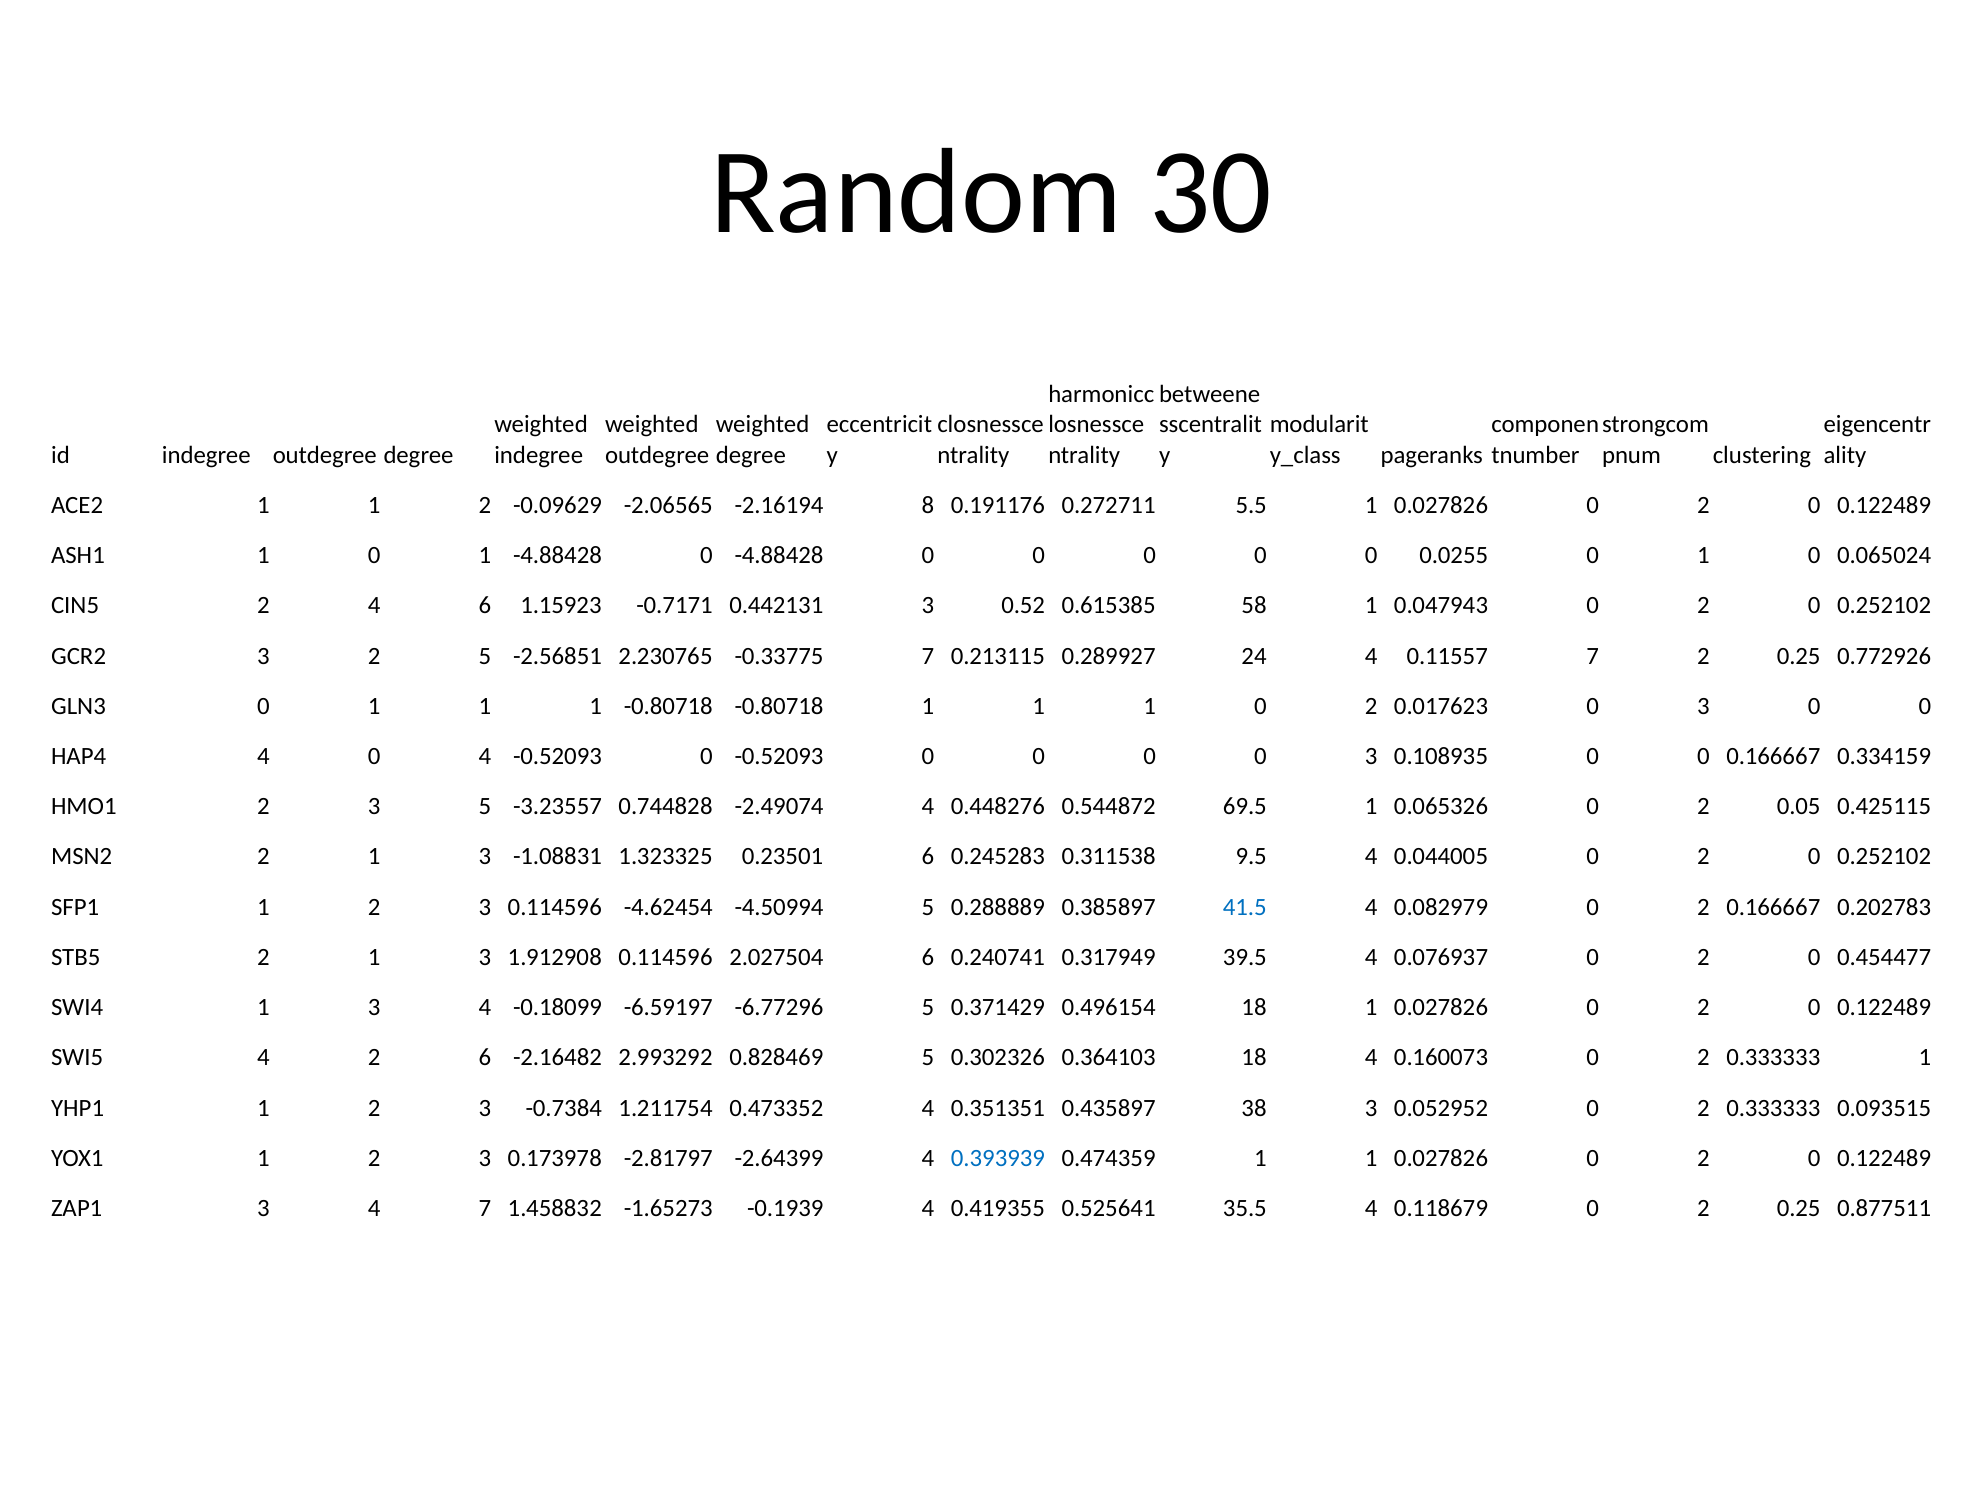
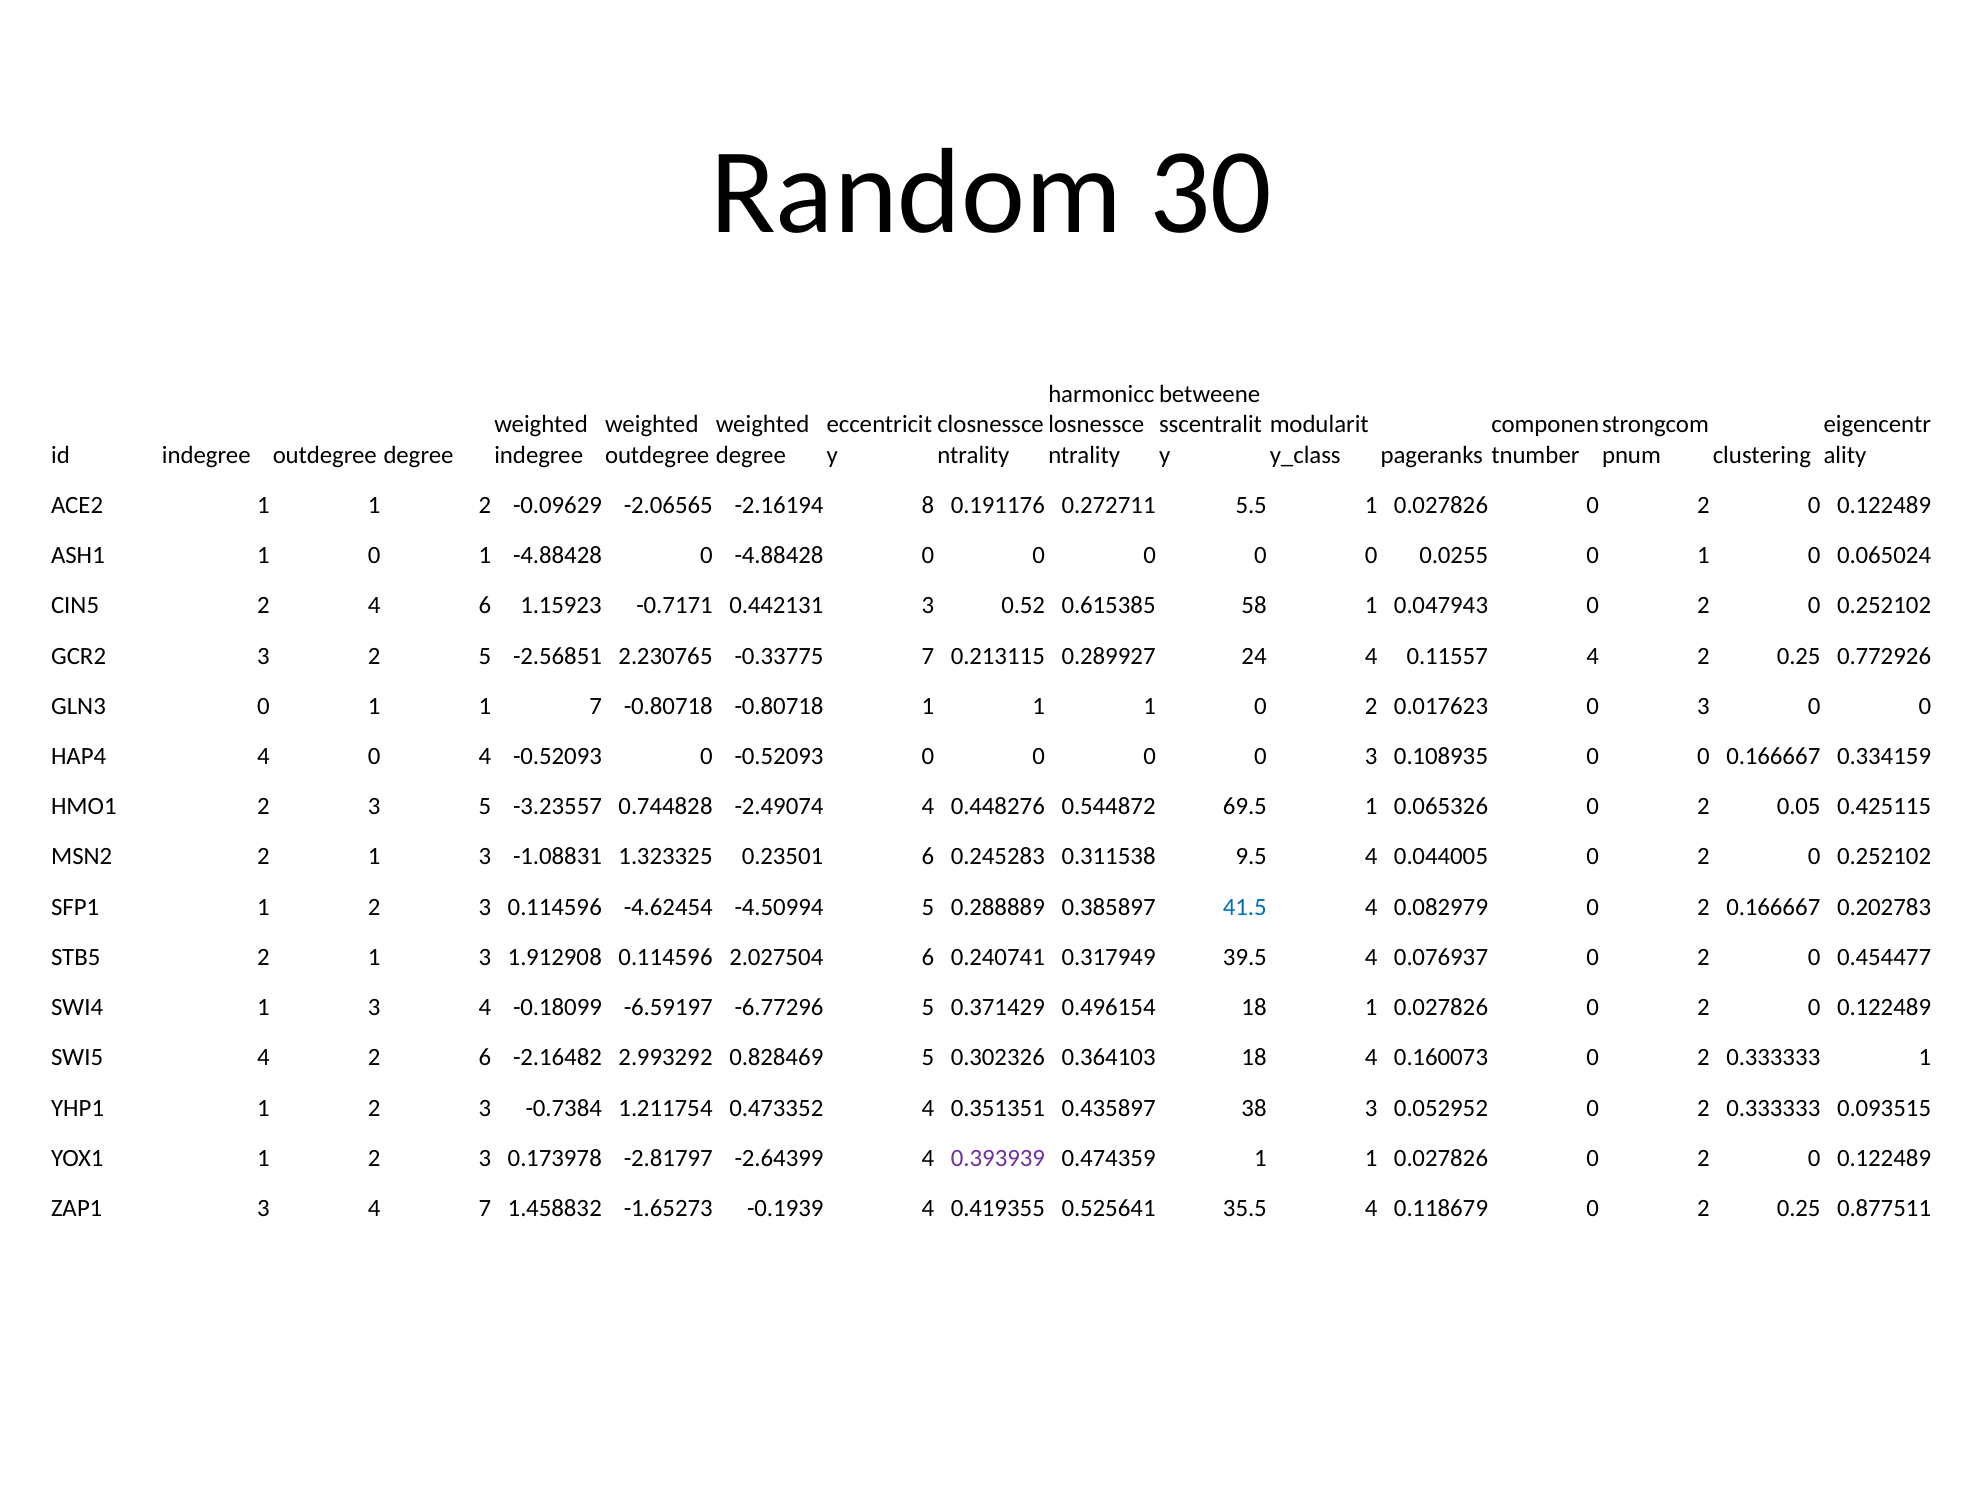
0.11557 7: 7 -> 4
0 1 1 1: 1 -> 7
0.393939 colour: blue -> purple
